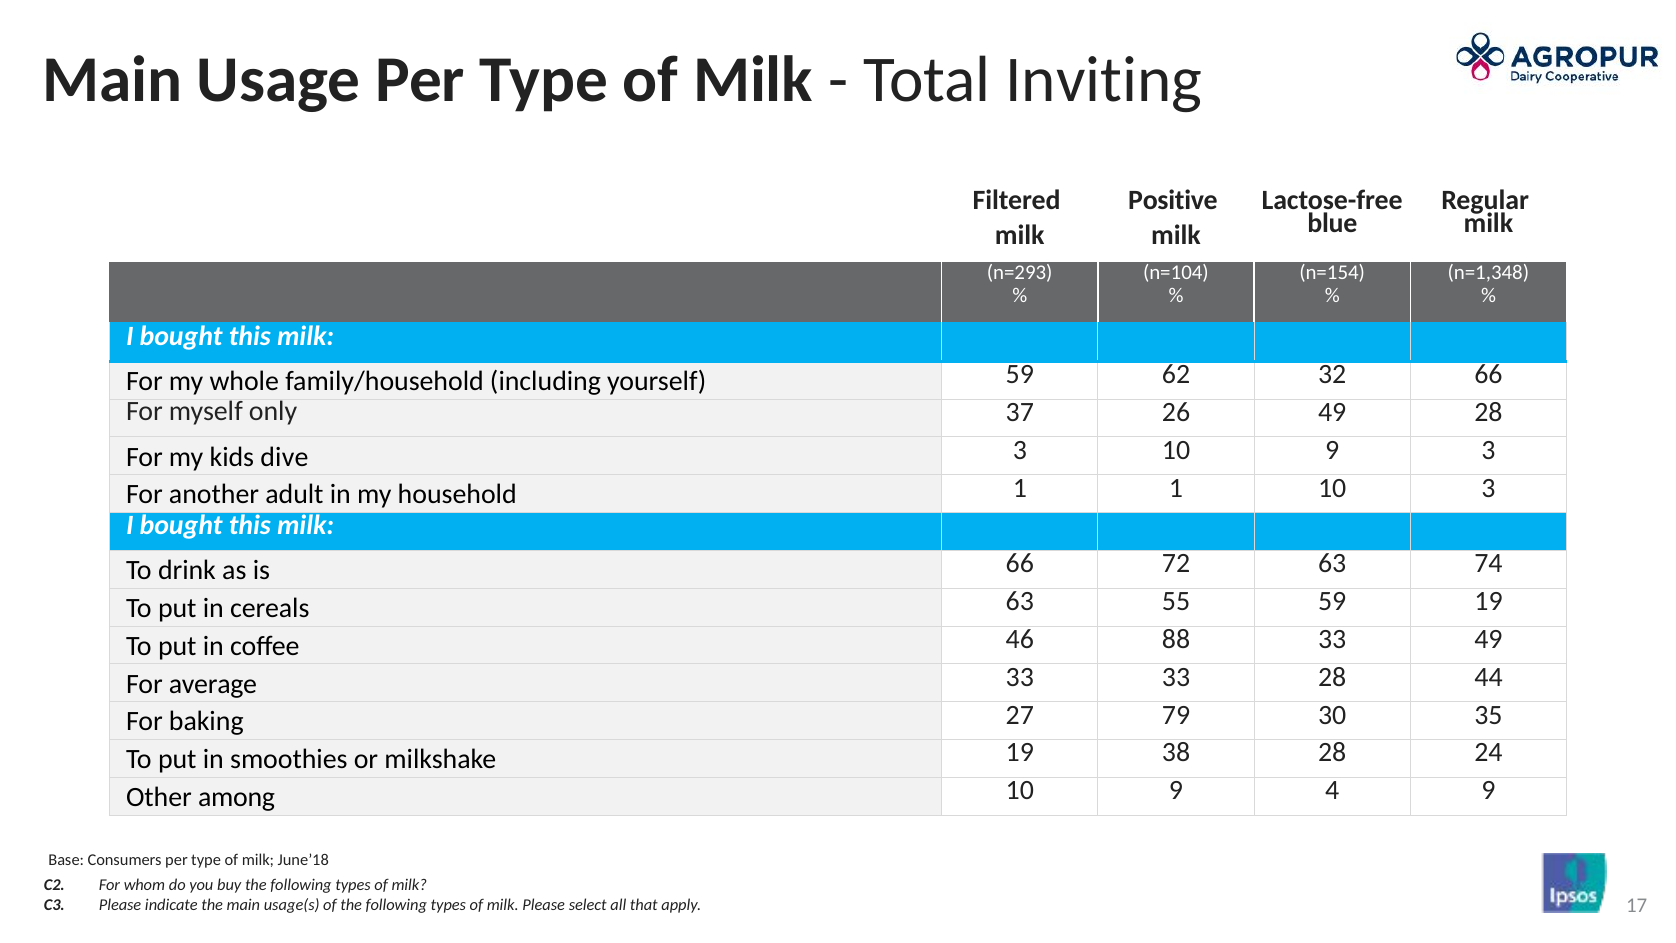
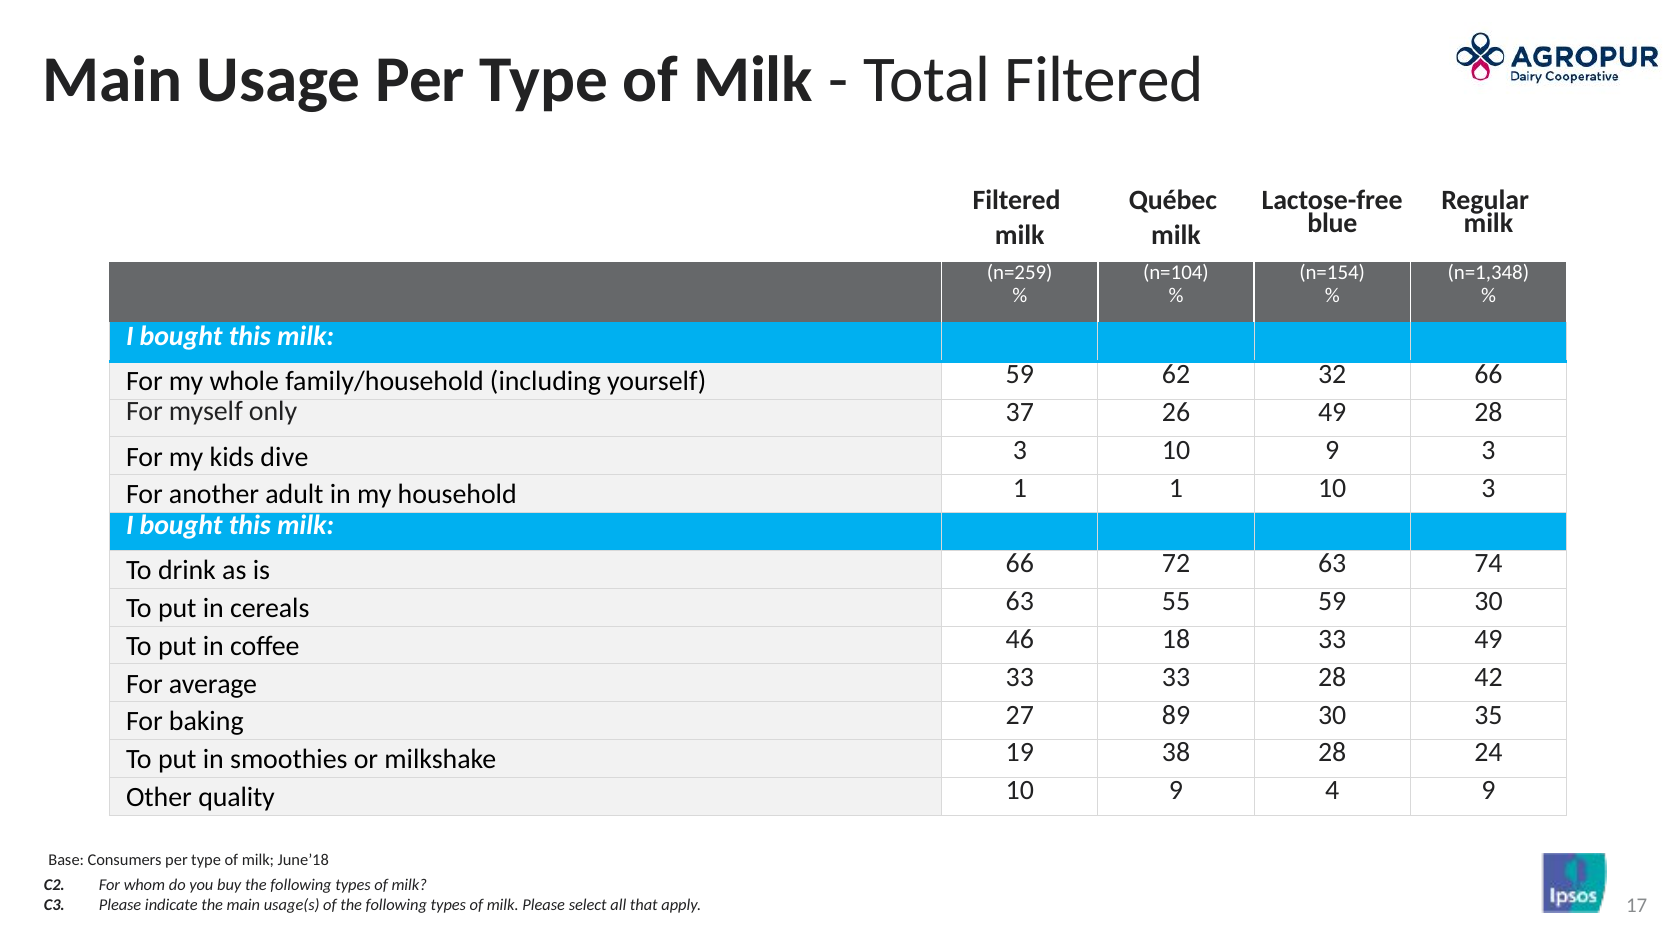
Total Inviting: Inviting -> Filtered
Positive: Positive -> Québec
n=293: n=293 -> n=259
59 19: 19 -> 30
88: 88 -> 18
44: 44 -> 42
79: 79 -> 89
among: among -> quality
